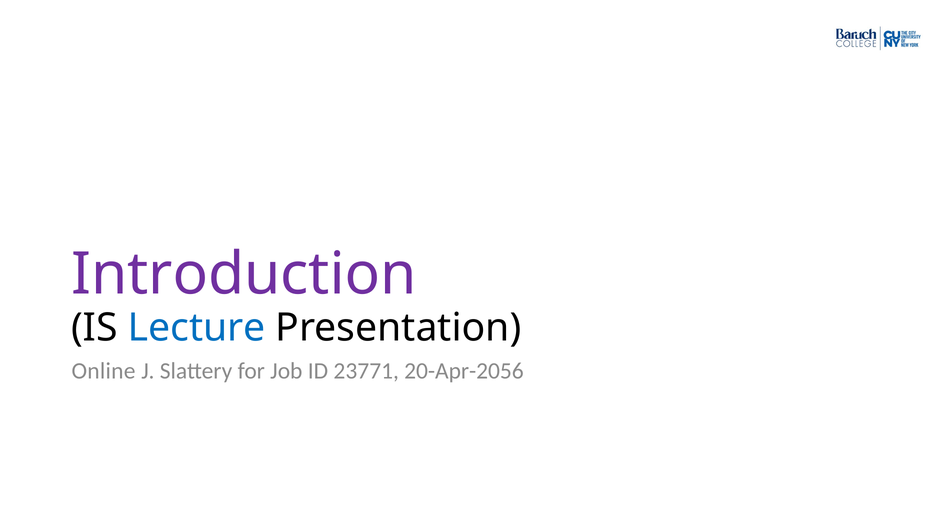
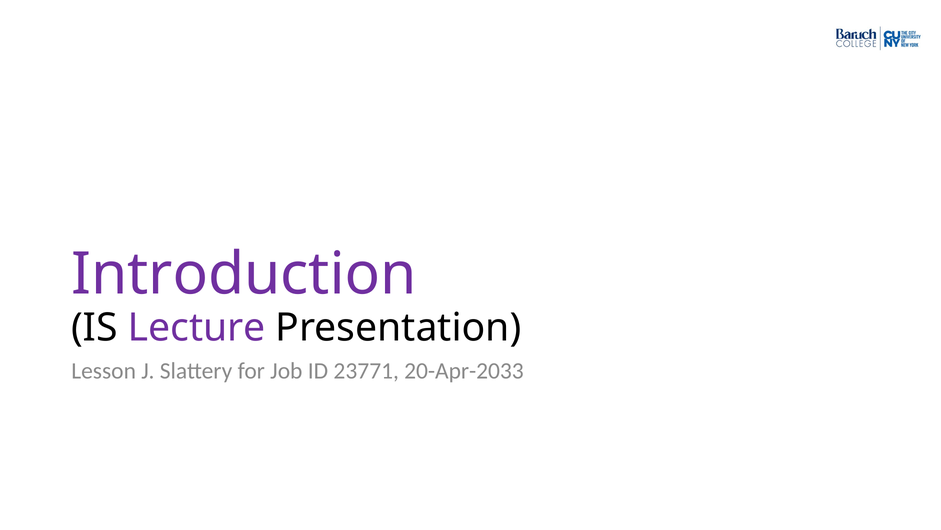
Lecture at (197, 327) colour: blue -> purple
Online: Online -> Lesson
20-Apr-2056: 20-Apr-2056 -> 20-Apr-2033
